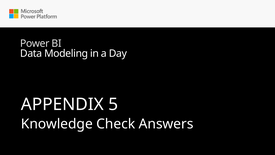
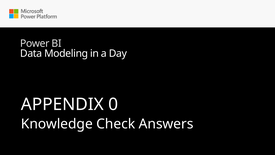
5: 5 -> 0
